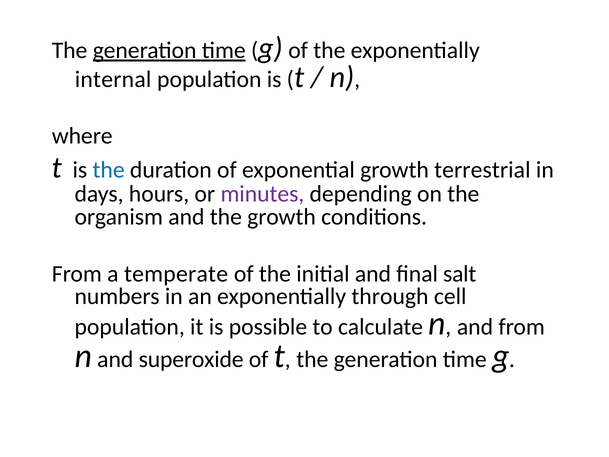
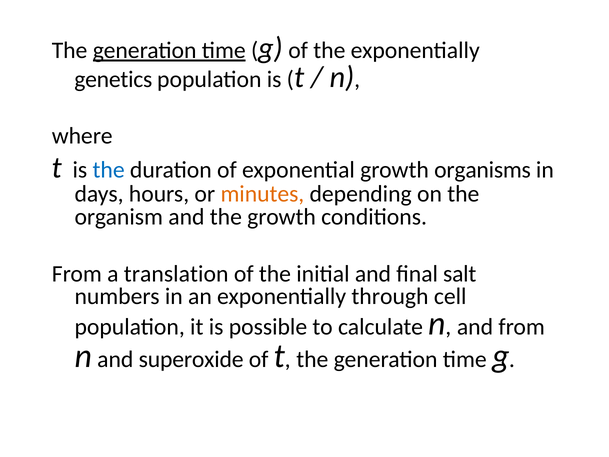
internal: internal -> genetics
terrestrial: terrestrial -> organisms
minutes colour: purple -> orange
temperate: temperate -> translation
